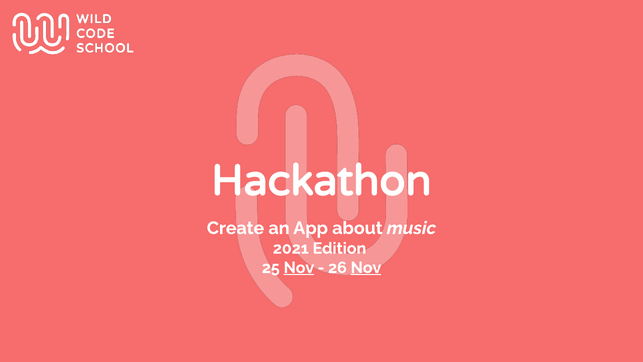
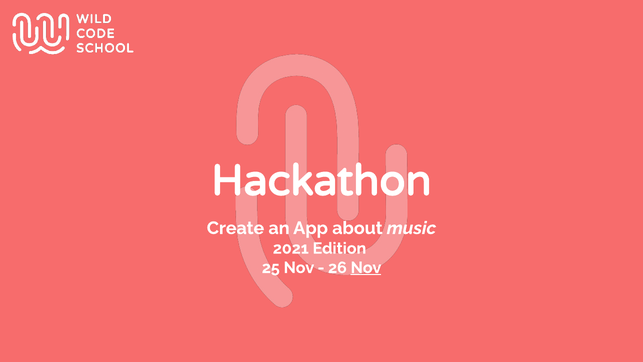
Nov at (299, 267) underline: present -> none
